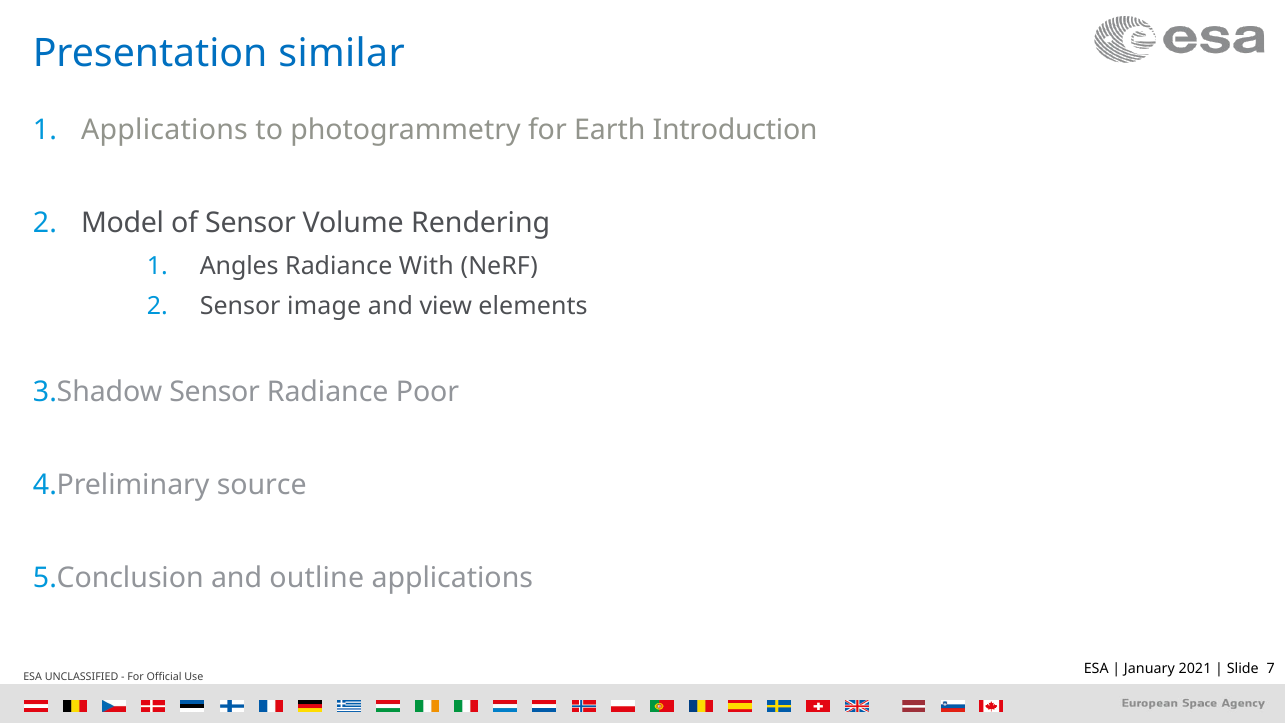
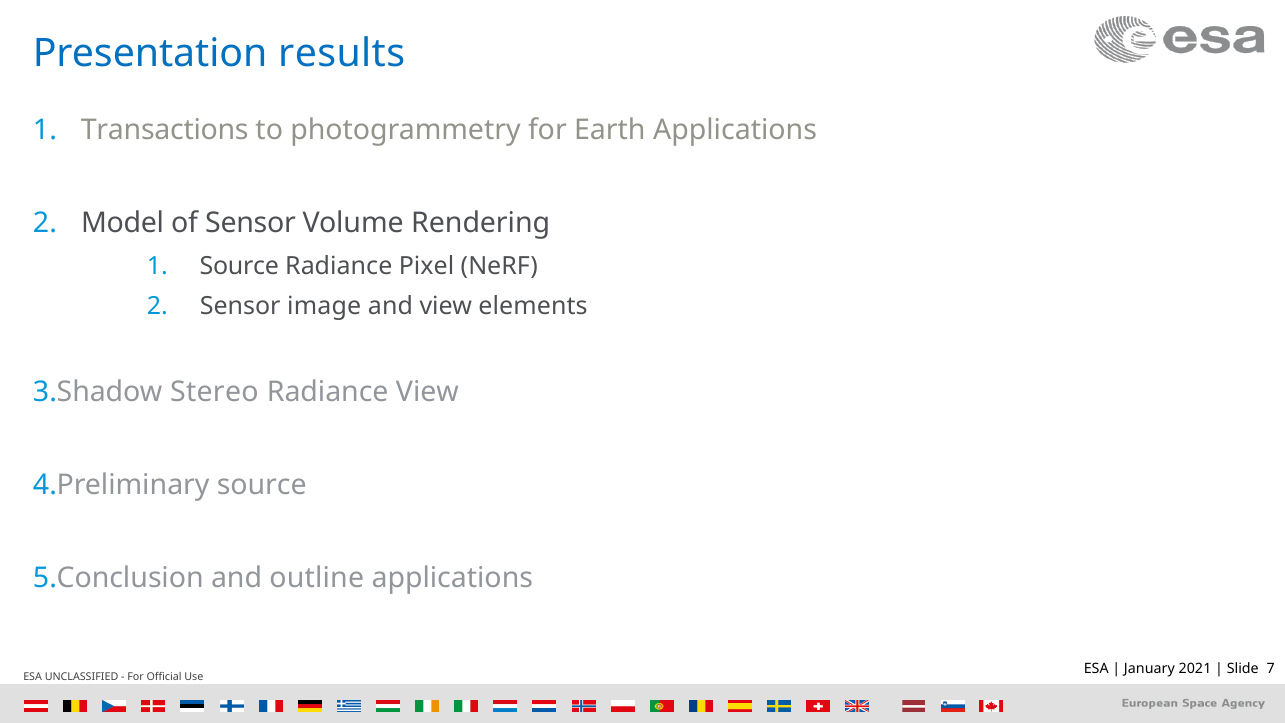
similar: similar -> results
Applications at (165, 130): Applications -> Transactions
Earth Introduction: Introduction -> Applications
Angles at (239, 266): Angles -> Source
With: With -> Pixel
Sensor at (215, 392): Sensor -> Stereo
Radiance Poor: Poor -> View
